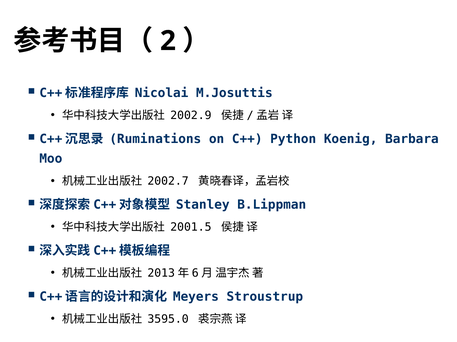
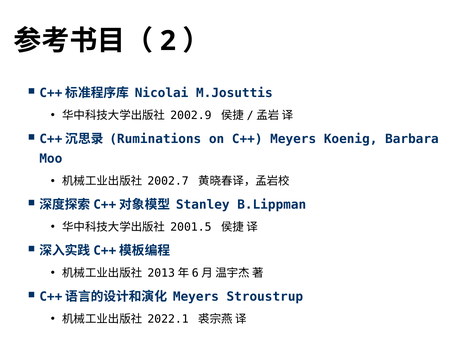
C++ Python: Python -> Meyers
3595.0: 3595.0 -> 2022.1
